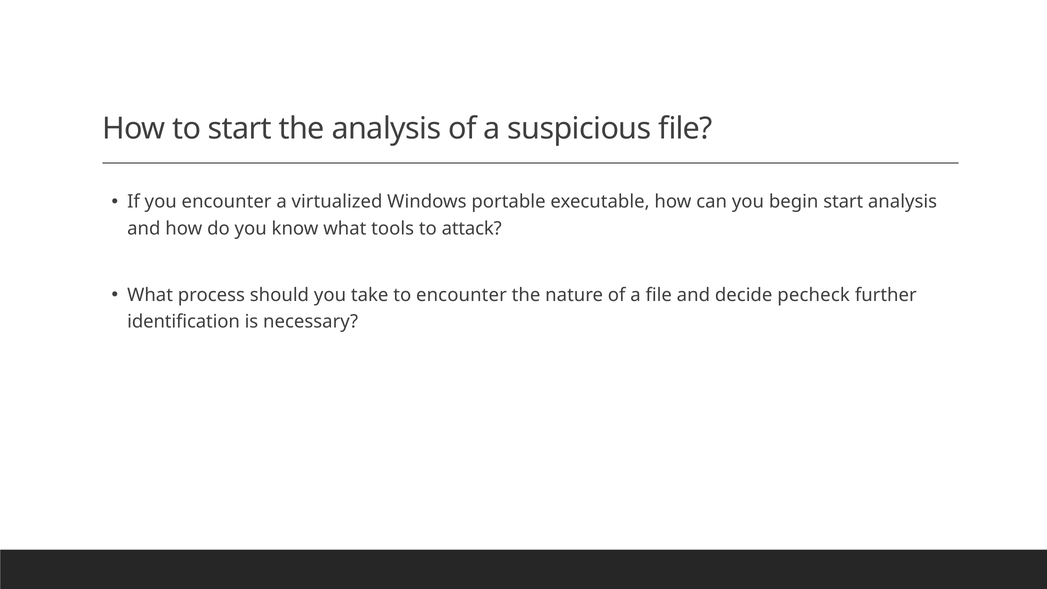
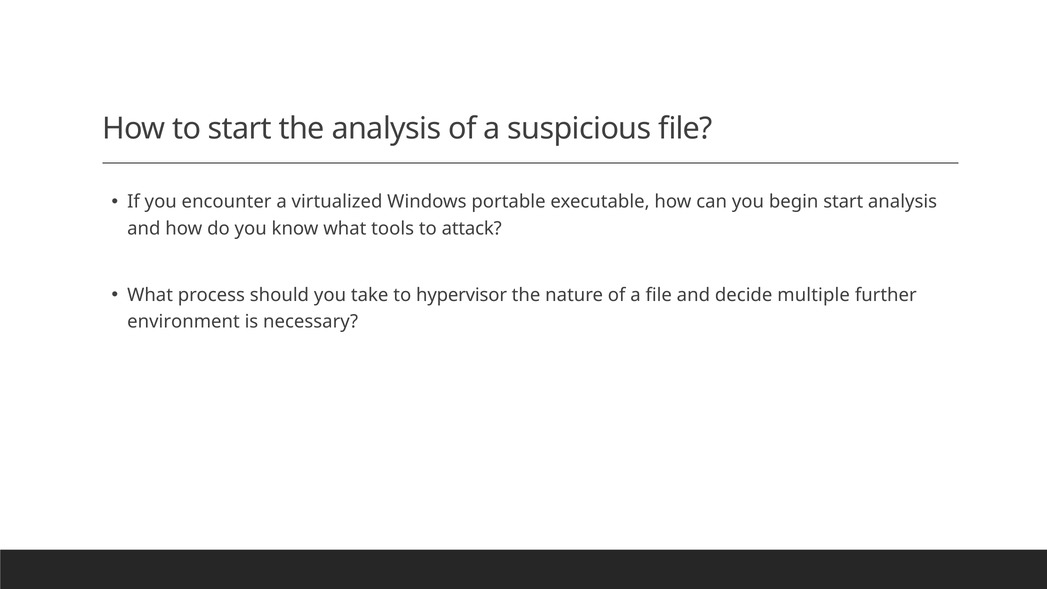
to encounter: encounter -> hypervisor
pecheck: pecheck -> multiple
identification: identification -> environment
